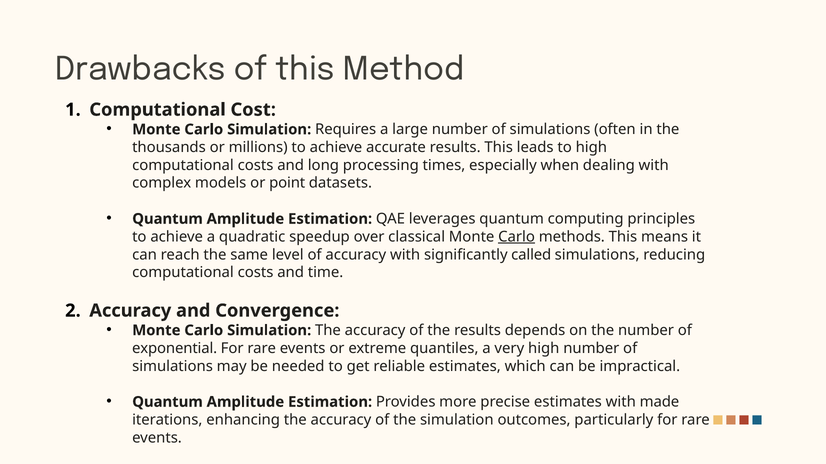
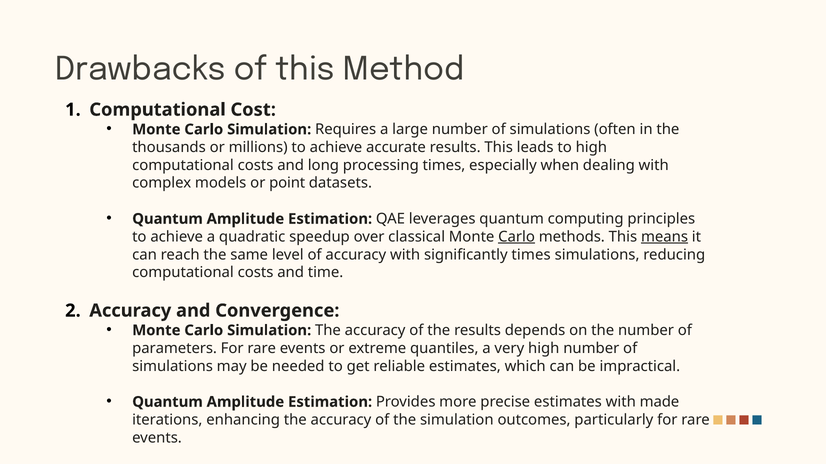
means underline: none -> present
significantly called: called -> times
exponential: exponential -> parameters
